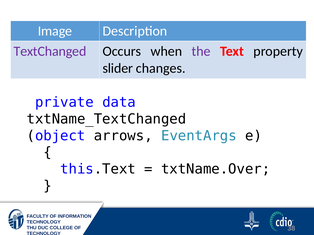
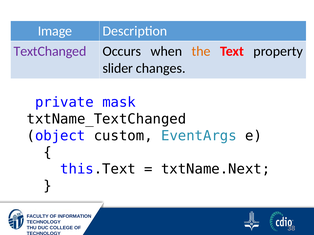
the colour: purple -> orange
data: data -> mask
arrows: arrows -> custom
txtName.Over: txtName.Over -> txtName.Next
